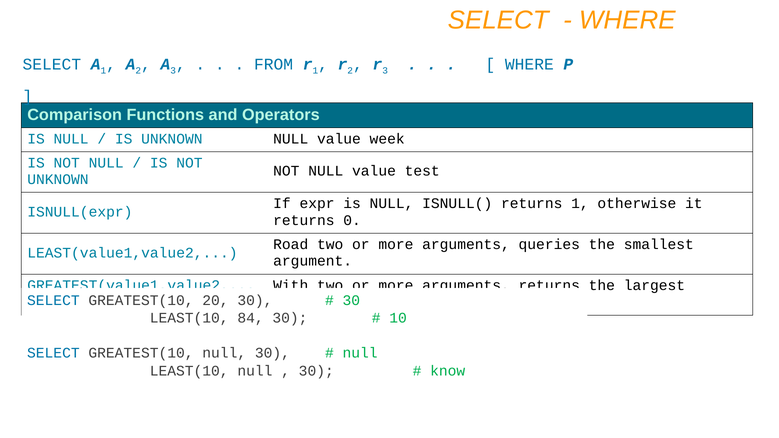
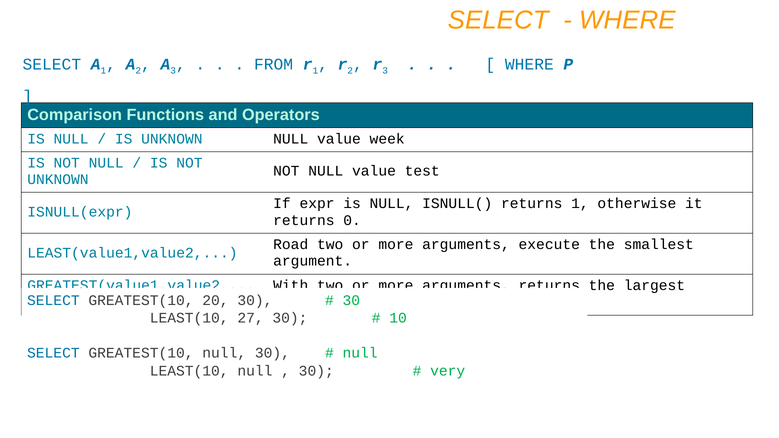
queries: queries -> execute
84: 84 -> 27
know: know -> very
